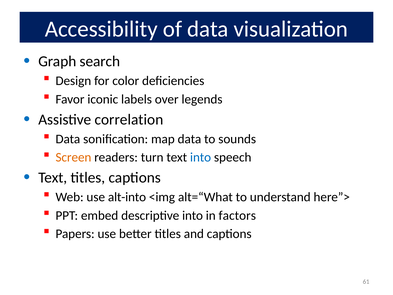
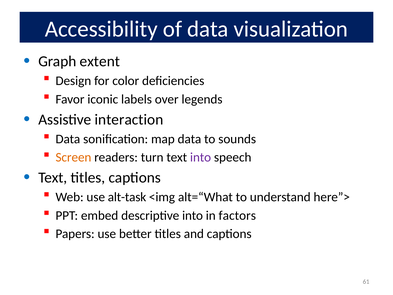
search: search -> extent
correlation: correlation -> interaction
into at (201, 157) colour: blue -> purple
alt-into: alt-into -> alt-task
